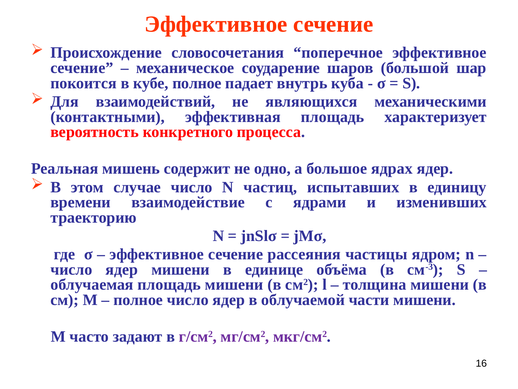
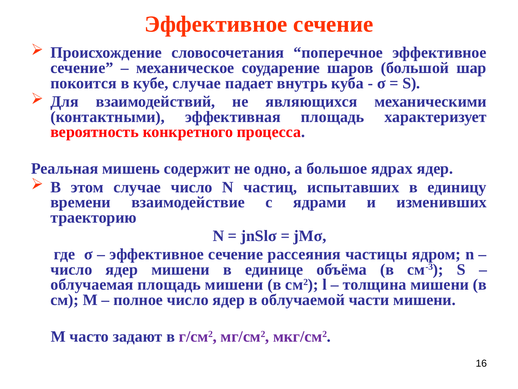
кубе полное: полное -> случае
